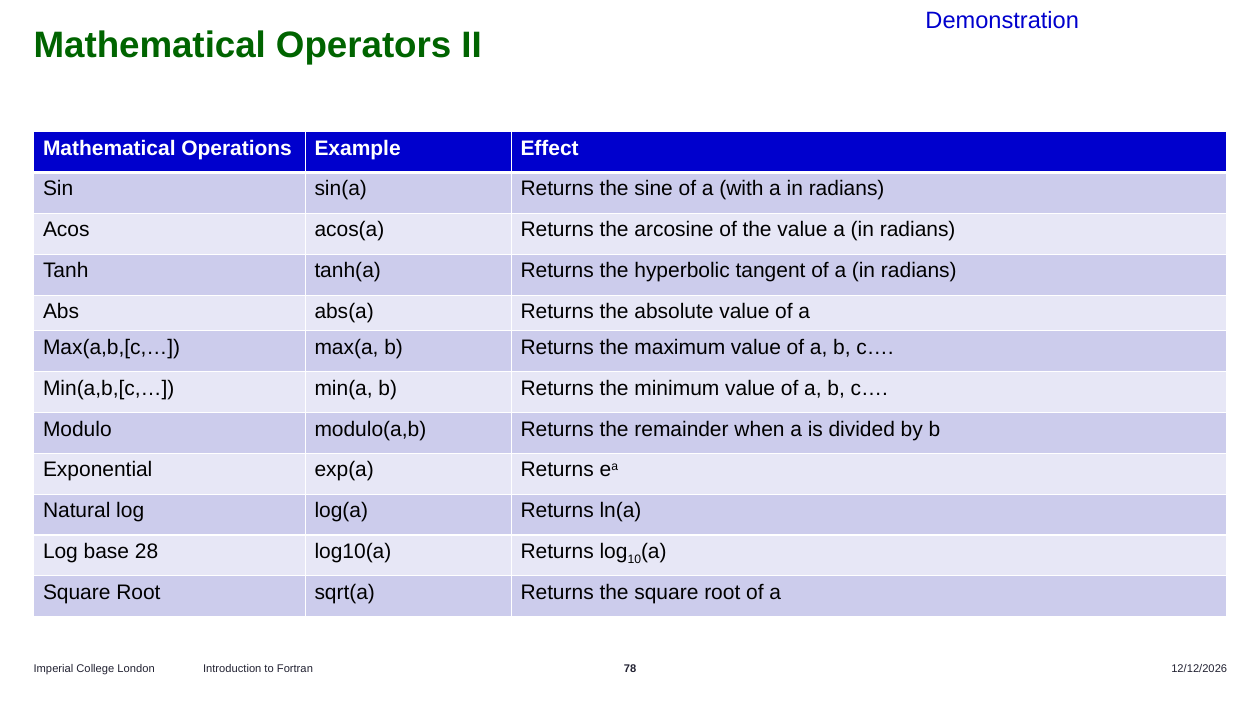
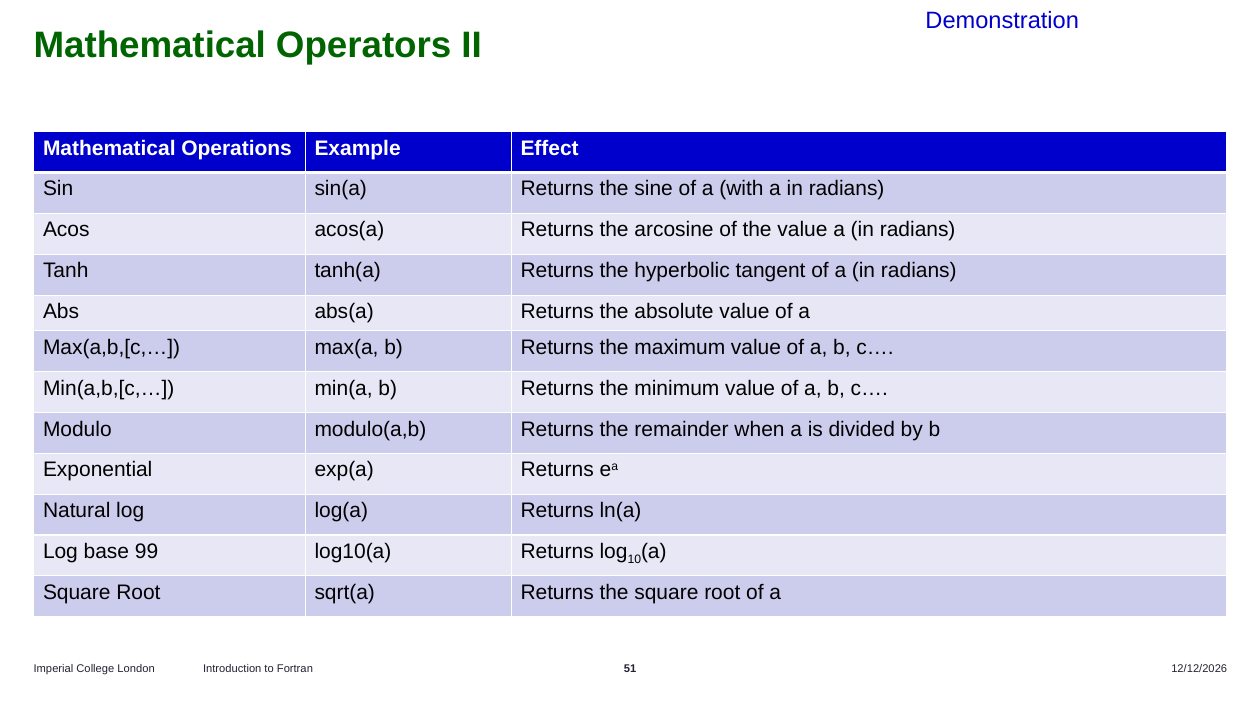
28: 28 -> 99
78: 78 -> 51
